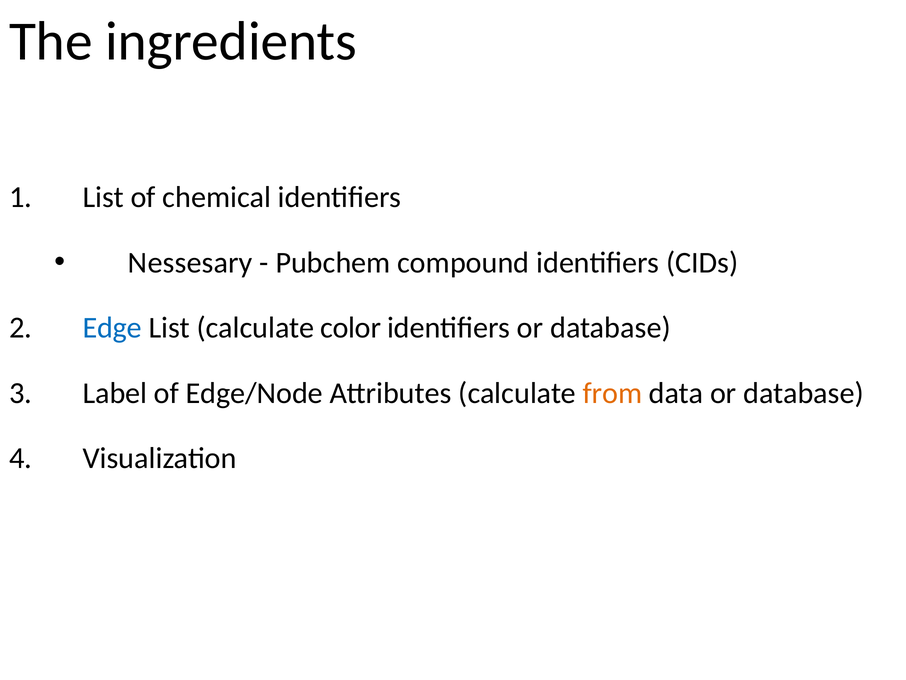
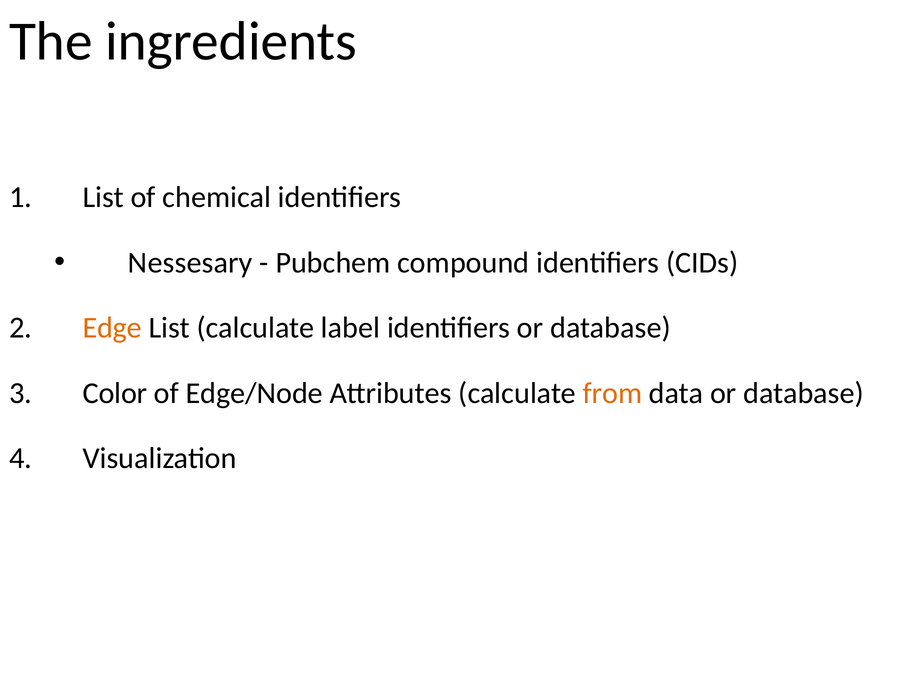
Edge colour: blue -> orange
color: color -> label
Label: Label -> Color
